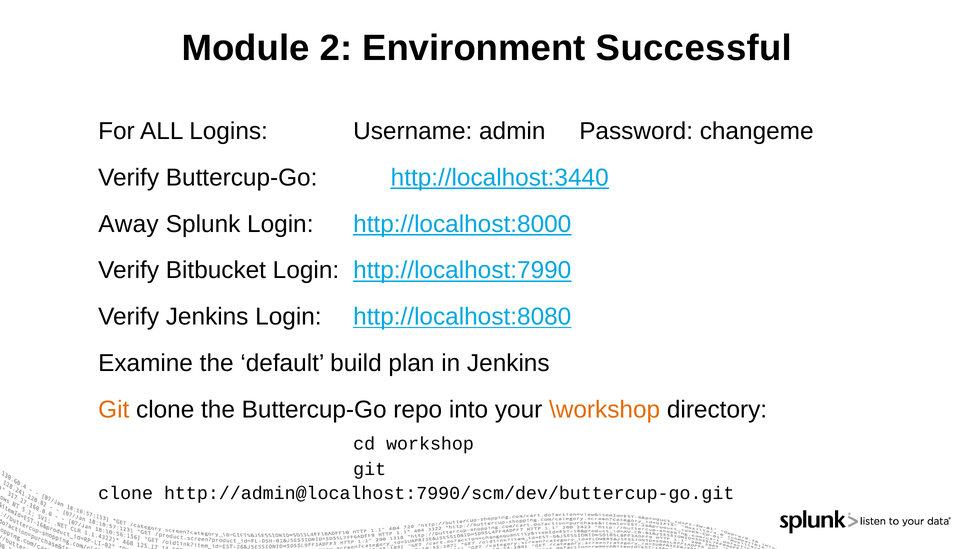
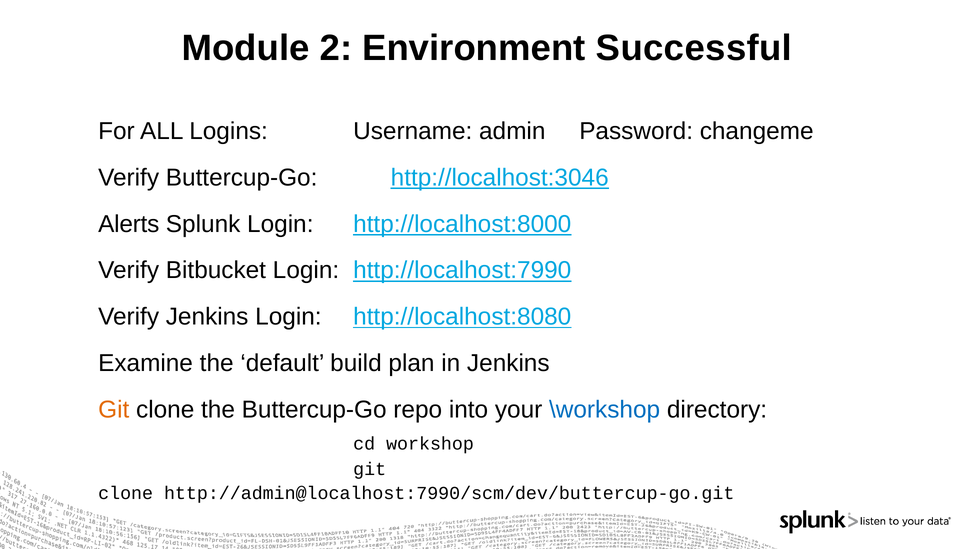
http://localhost:3440: http://localhost:3440 -> http://localhost:3046
Away: Away -> Alerts
\workshop colour: orange -> blue
